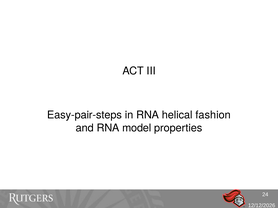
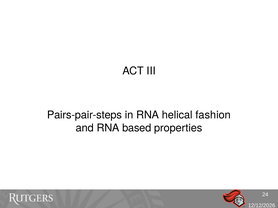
Easy-pair-steps: Easy-pair-steps -> Pairs-pair-steps
model: model -> based
